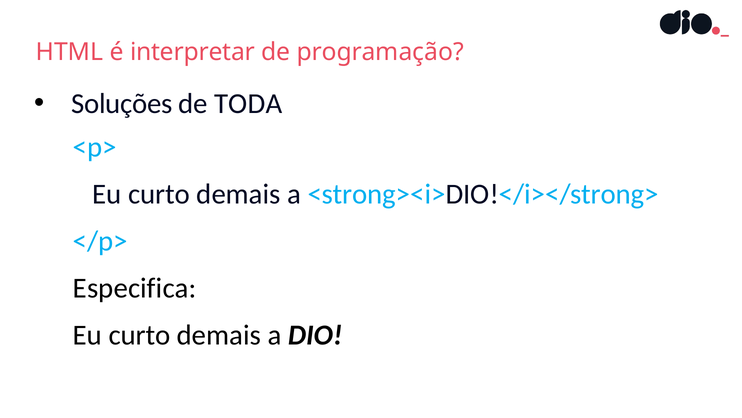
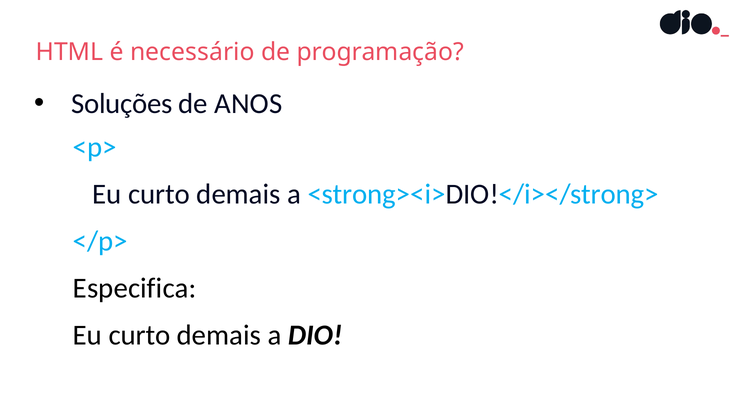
interpretar: interpretar -> necessário
TODA: TODA -> ANOS
